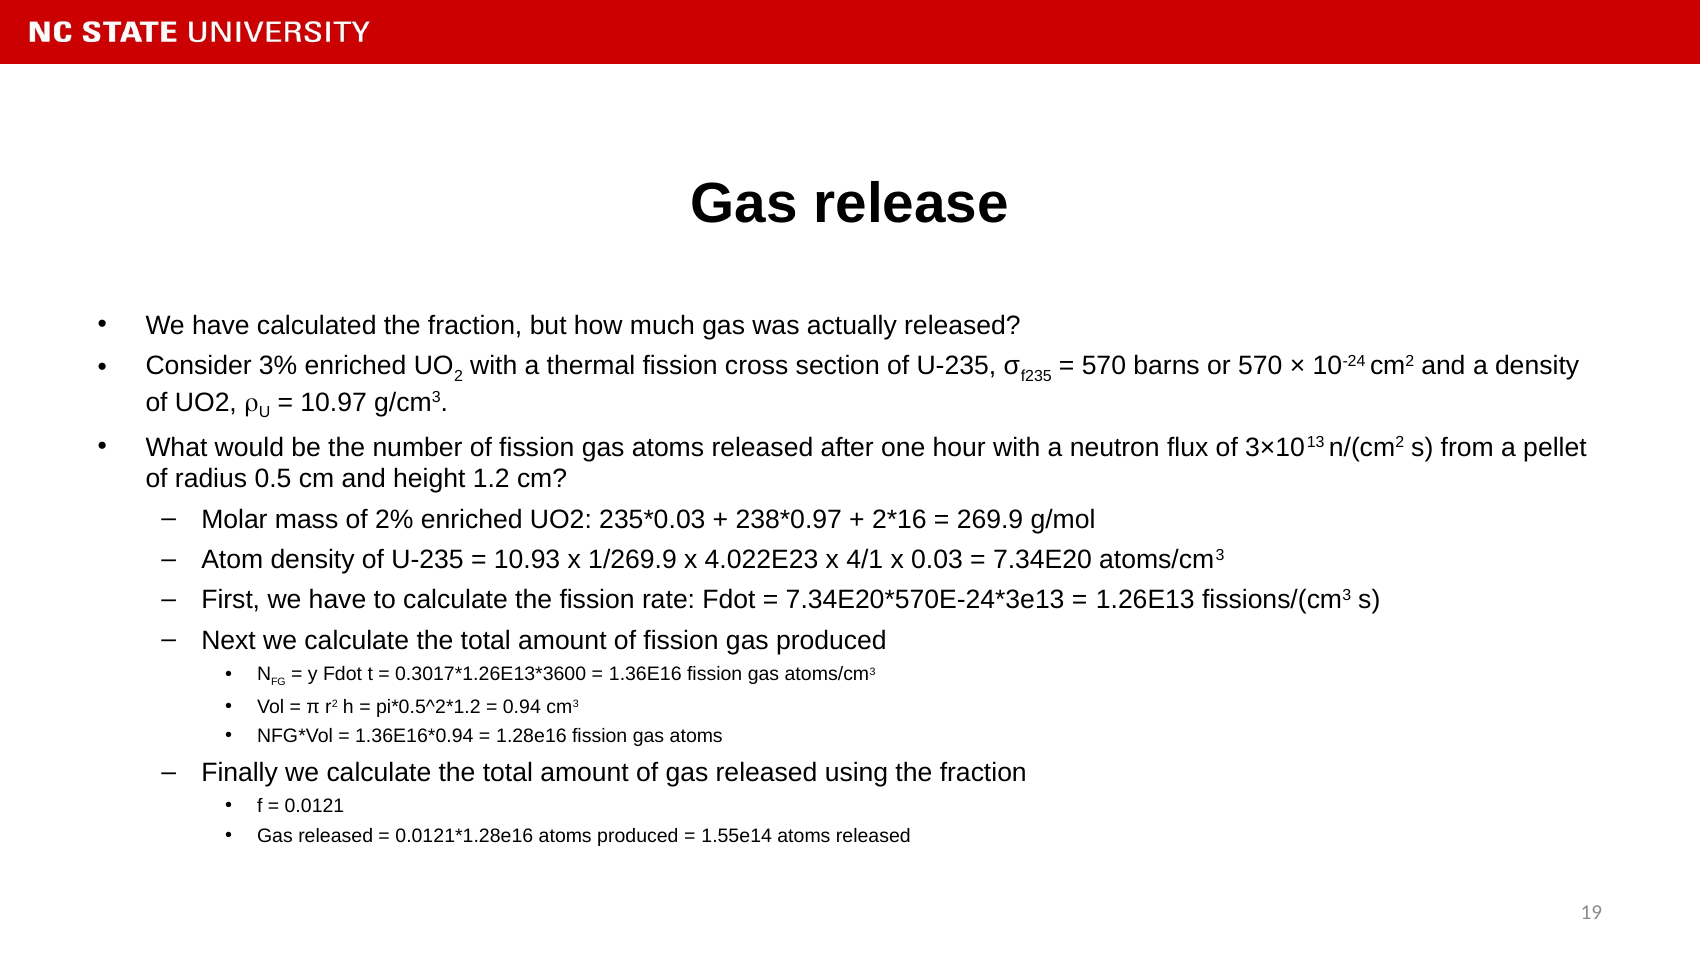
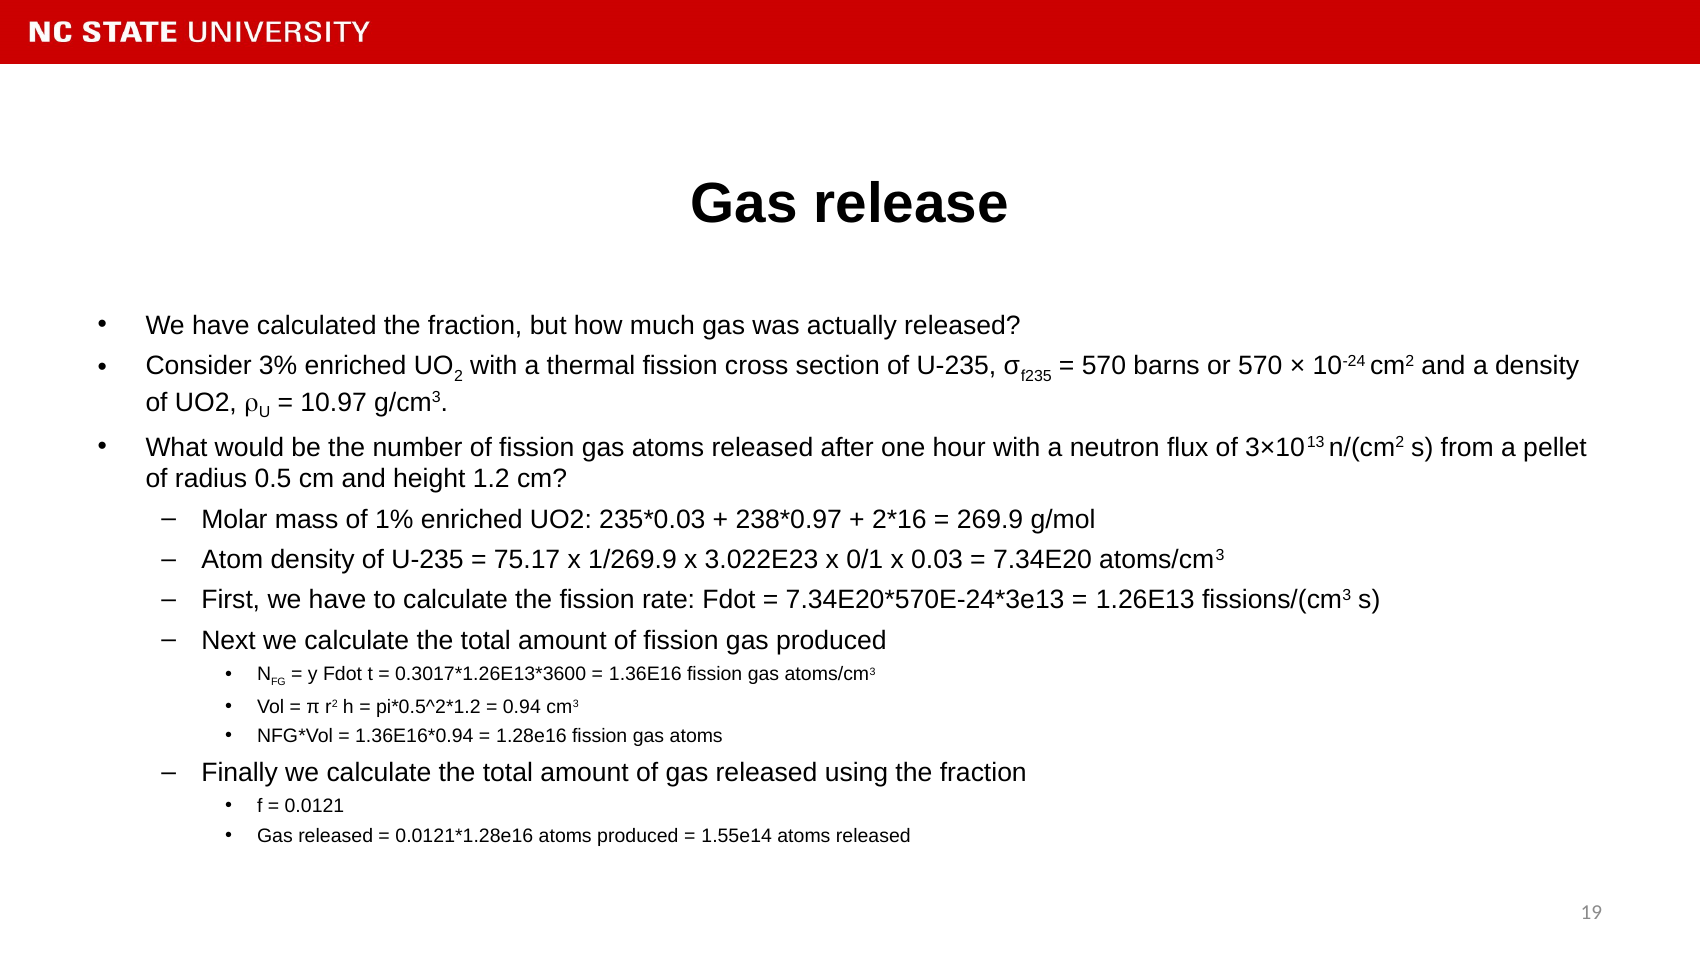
2%: 2% -> 1%
10.93: 10.93 -> 75.17
4.022E23: 4.022E23 -> 3.022E23
4/1: 4/1 -> 0/1
